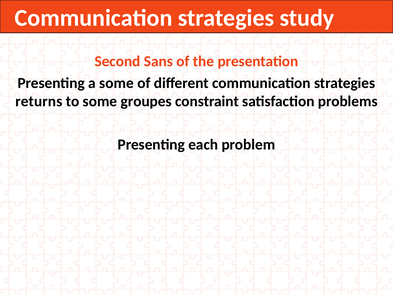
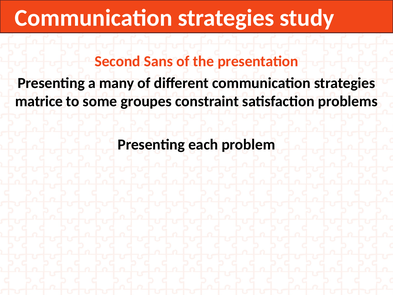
a some: some -> many
returns: returns -> matrice
